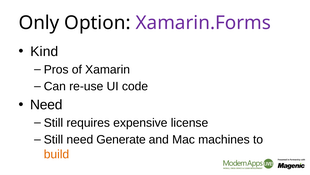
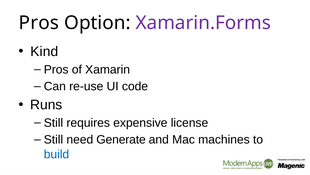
Only at (39, 23): Only -> Pros
Need at (46, 105): Need -> Runs
build colour: orange -> blue
